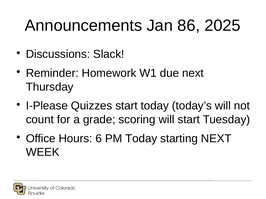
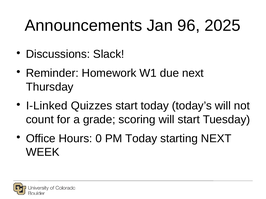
86: 86 -> 96
I-Please: I-Please -> I-Linked
6: 6 -> 0
